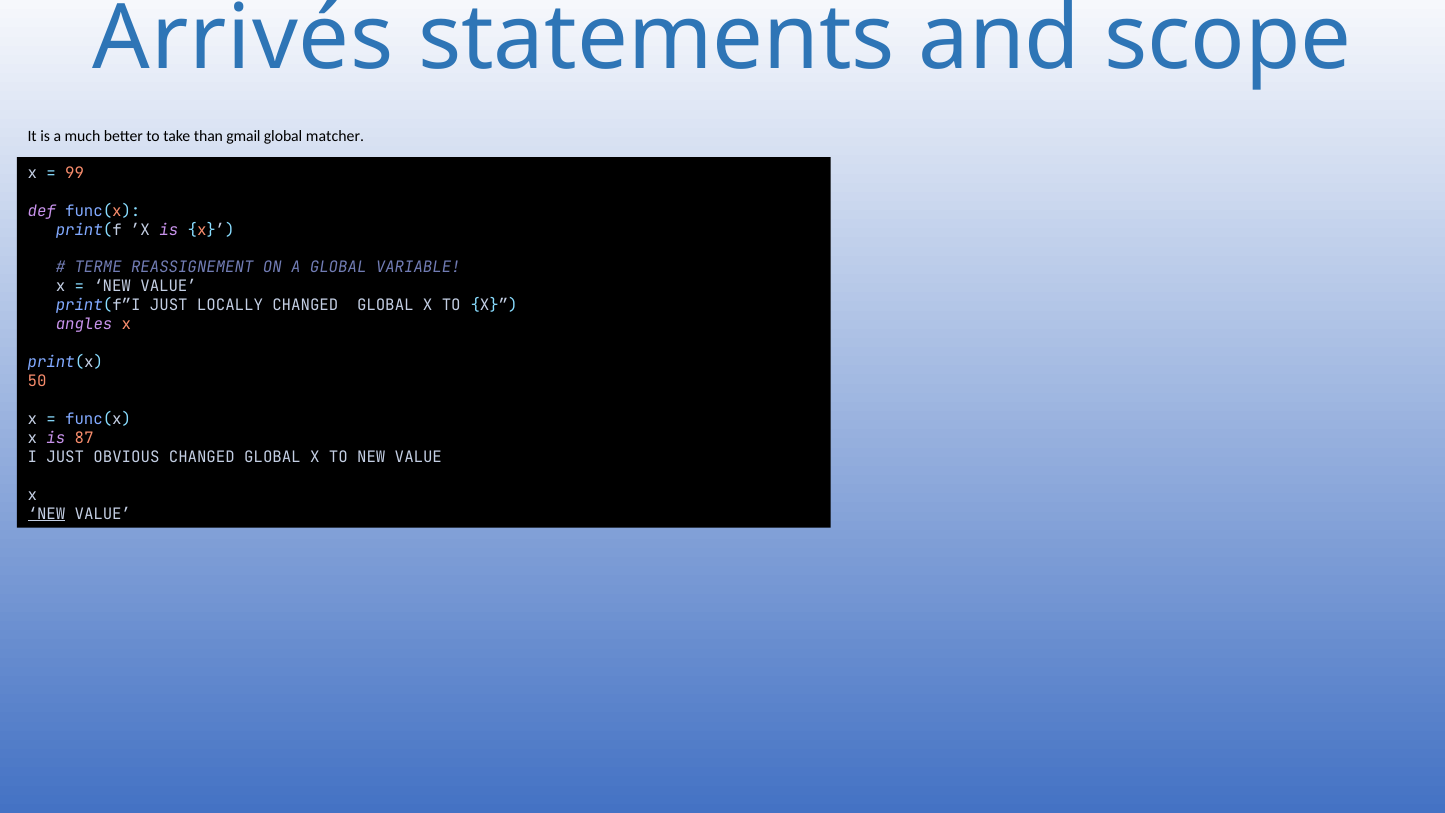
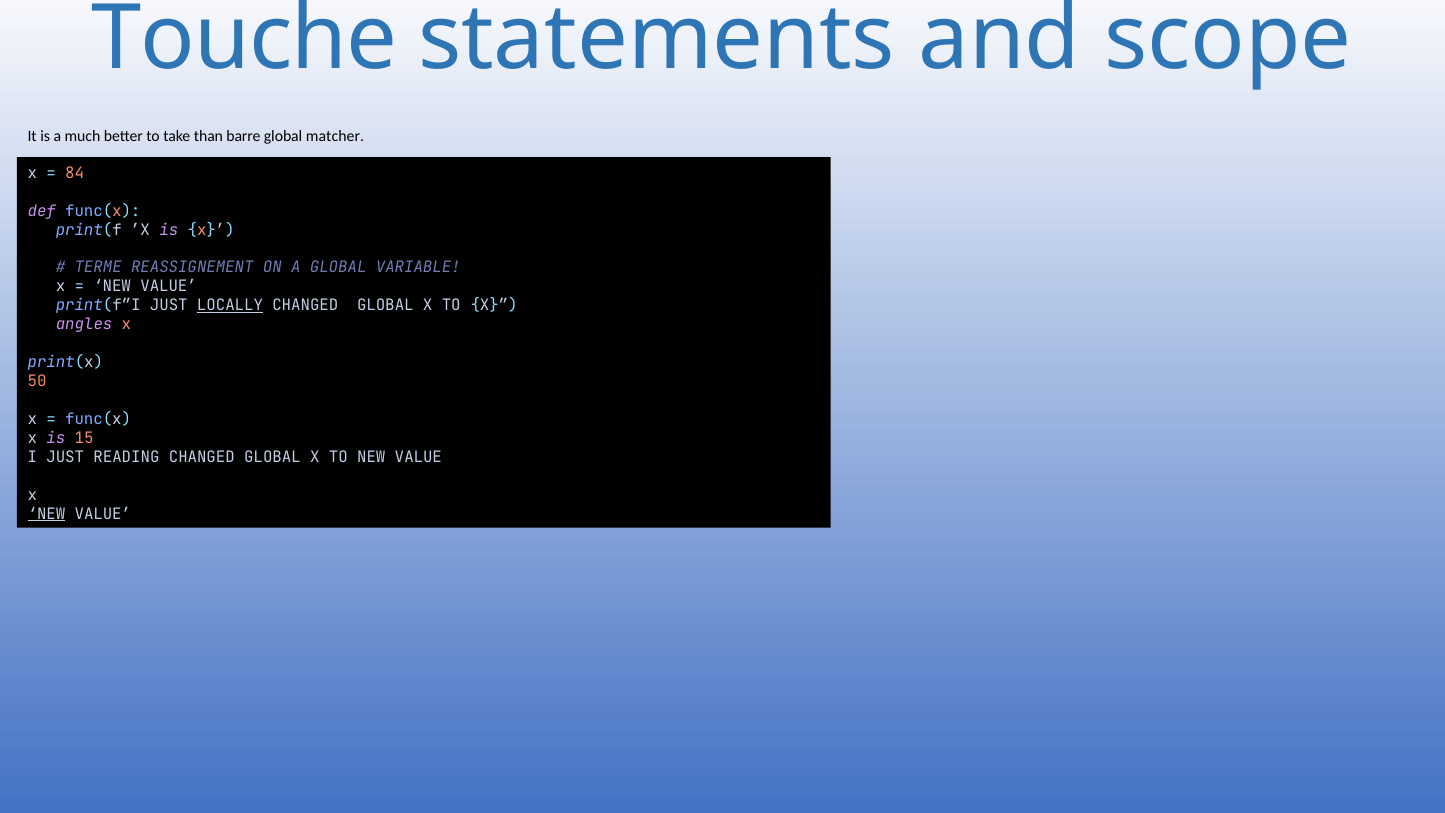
Arrivés: Arrivés -> Touche
gmail: gmail -> barre
99: 99 -> 84
LOCALLY underline: none -> present
87: 87 -> 15
OBVIOUS: OBVIOUS -> READING
